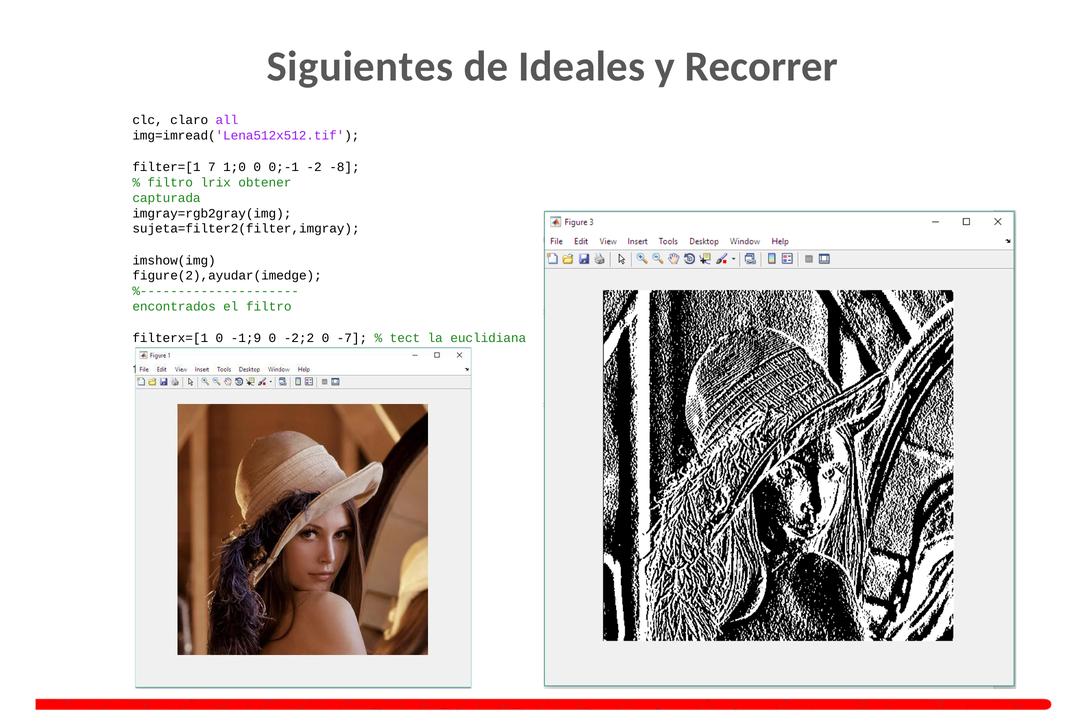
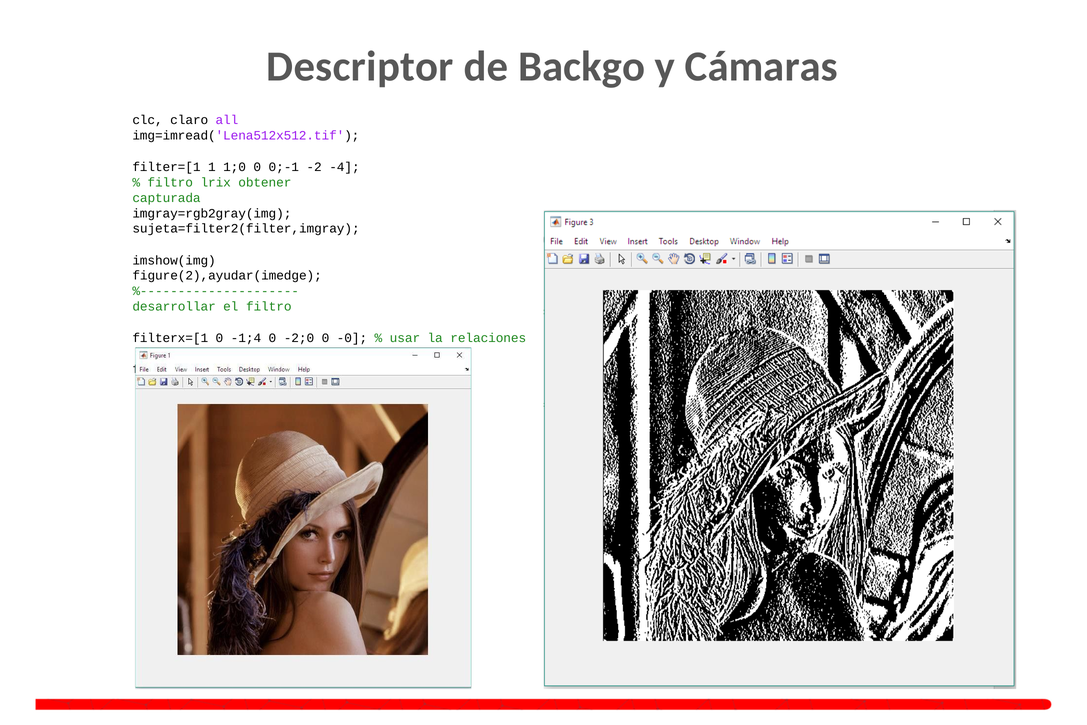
Siguientes: Siguientes -> Descriptor
Ideales: Ideales -> Backgo
Recorrer: Recorrer -> Cámaras
7: 7 -> 1
-8: -8 -> -4
encontrados: encontrados -> desarrollar
-1;9: -1;9 -> -1;4
-2;2: -2;2 -> -2;0
-7: -7 -> -0
tect: tect -> usar
euclidiana: euclidiana -> relaciones
